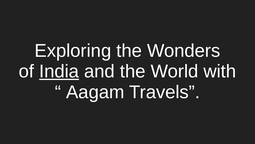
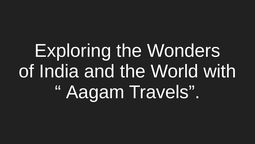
India underline: present -> none
